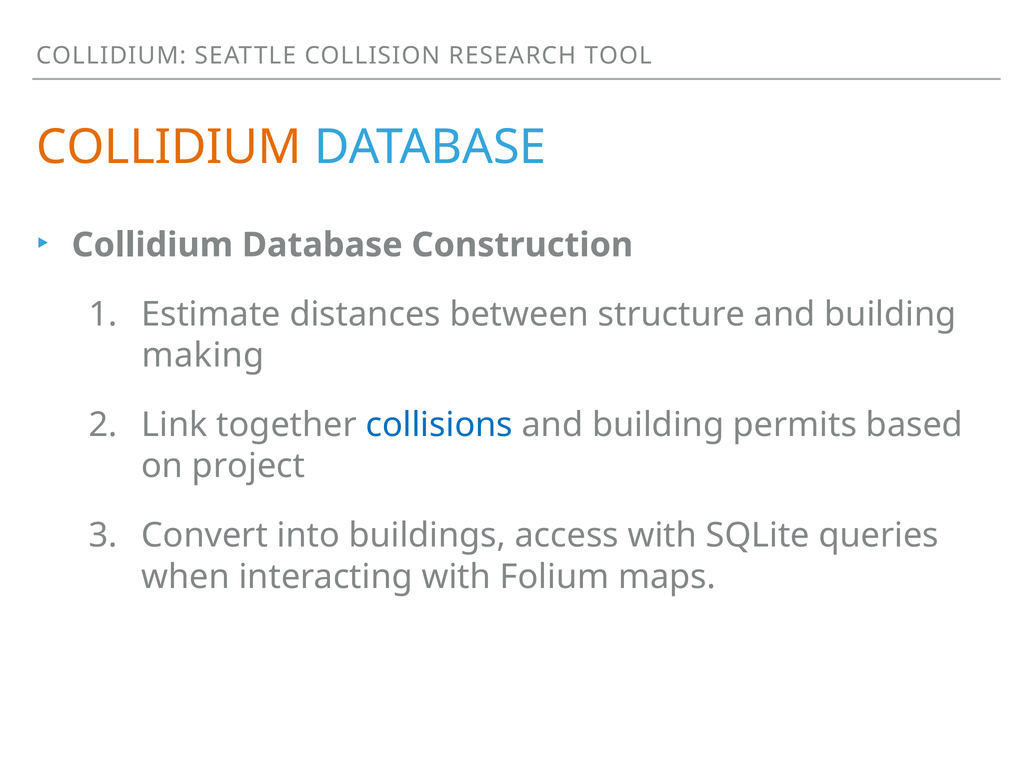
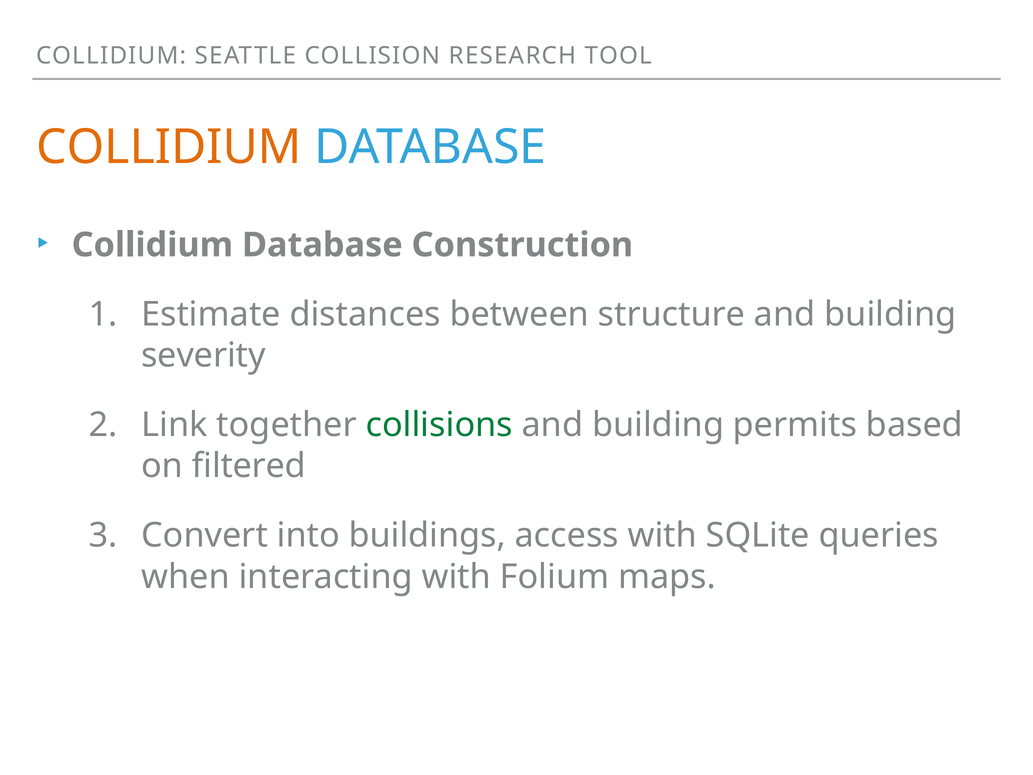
making: making -> severity
collisions colour: blue -> green
project: project -> filtered
